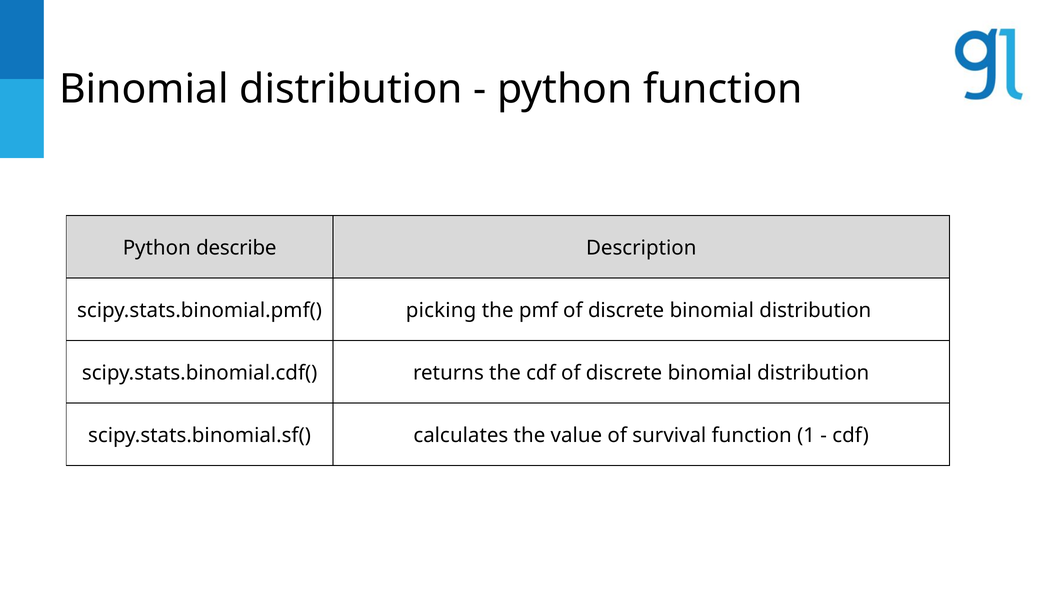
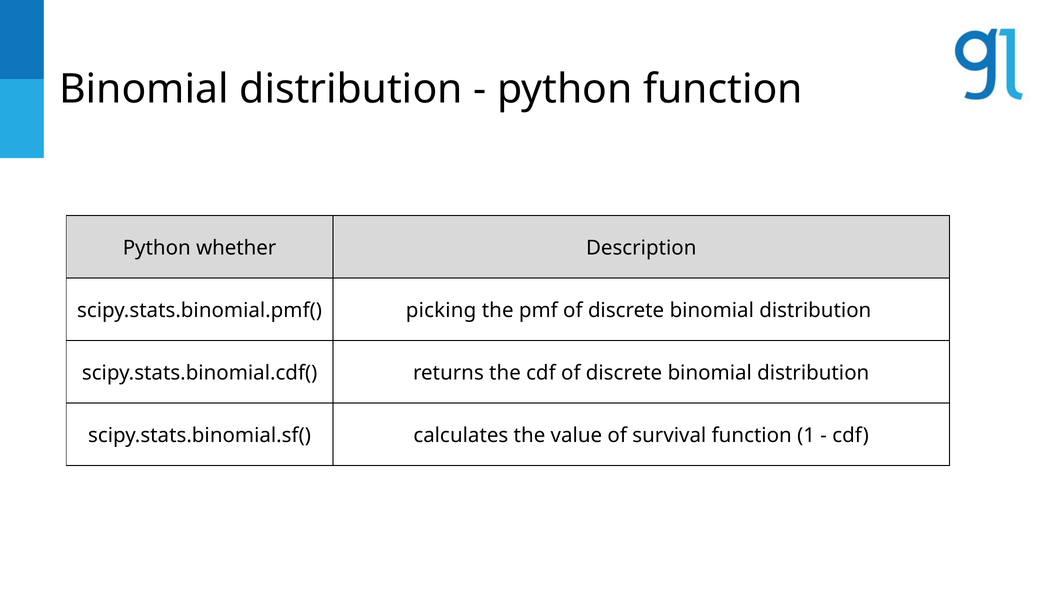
describe: describe -> whether
